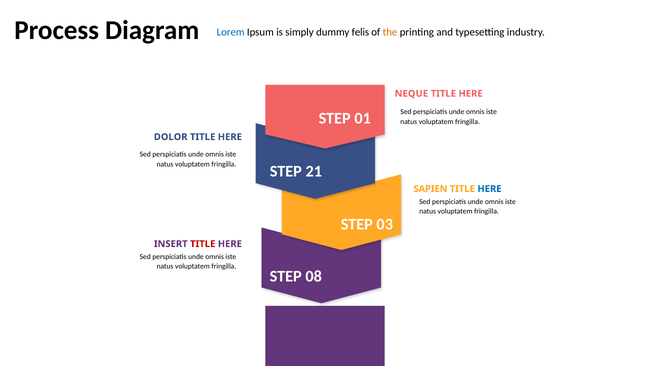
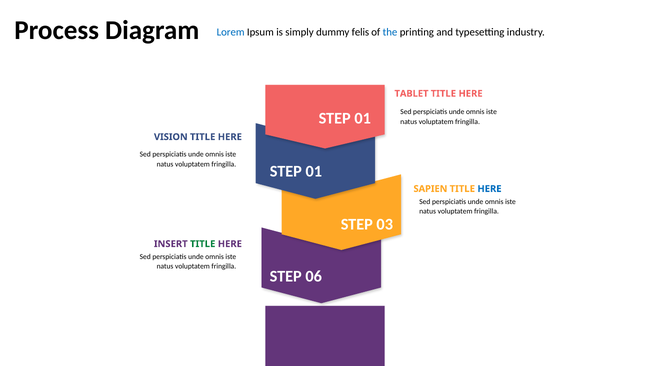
the colour: orange -> blue
NEQUE: NEQUE -> TABLET
DOLOR: DOLOR -> VISION
21 at (314, 171): 21 -> 01
TITLE at (203, 244) colour: red -> green
08: 08 -> 06
